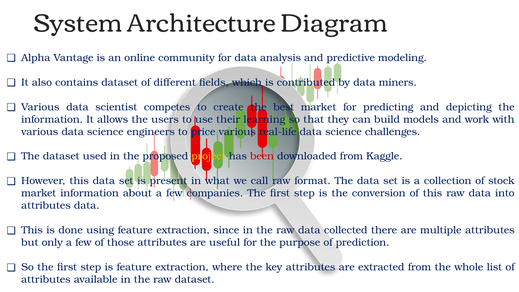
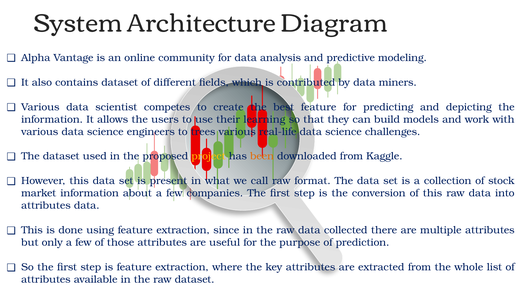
best market: market -> feature
price: price -> trees
been colour: red -> orange
